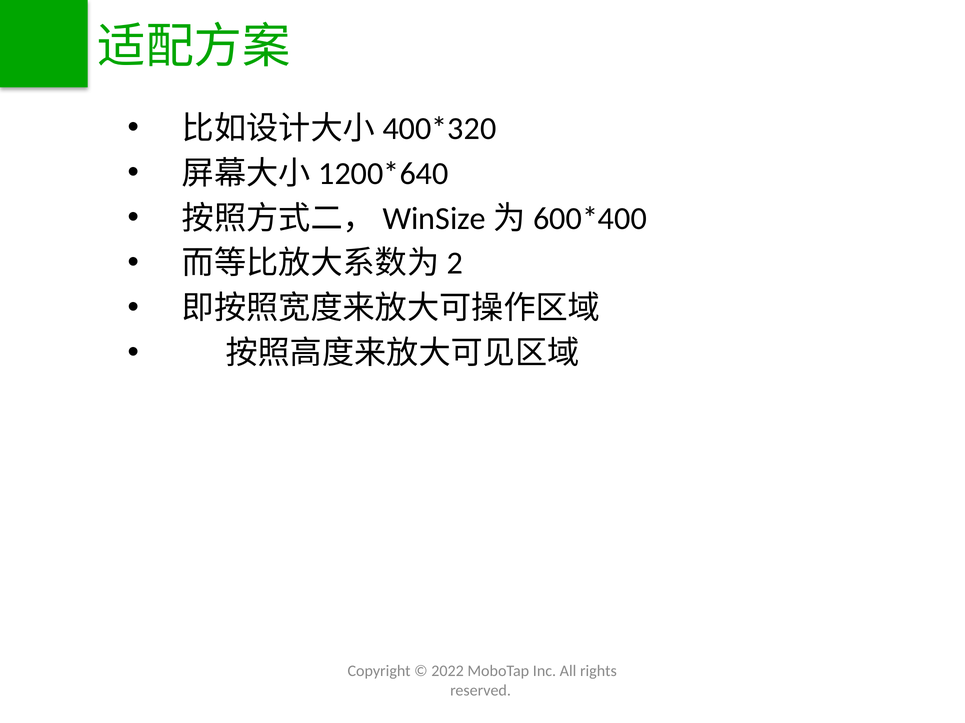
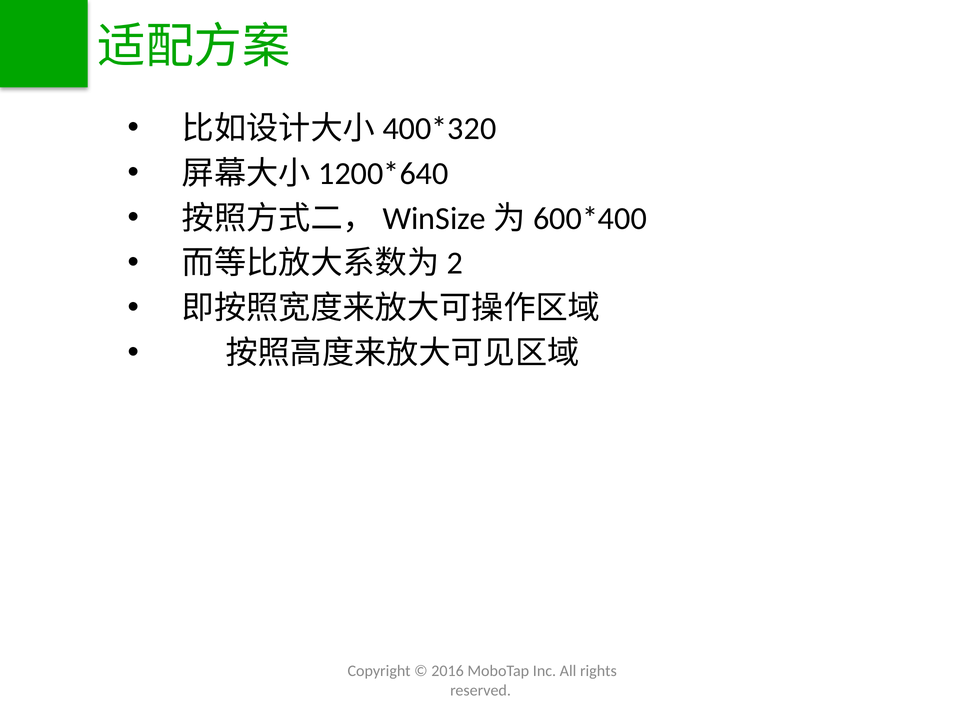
2022: 2022 -> 2016
